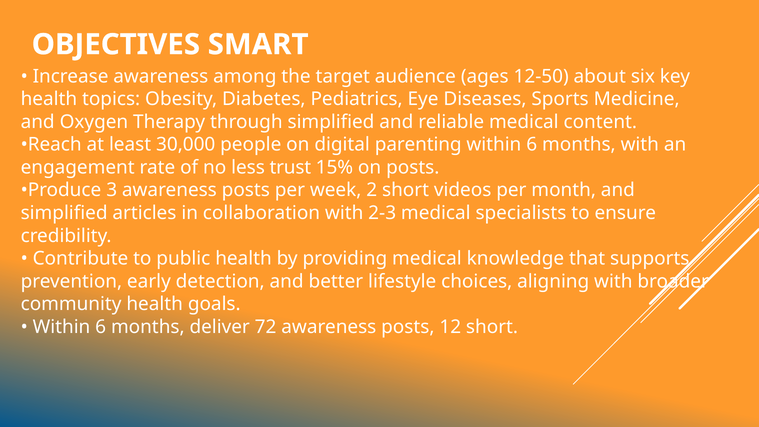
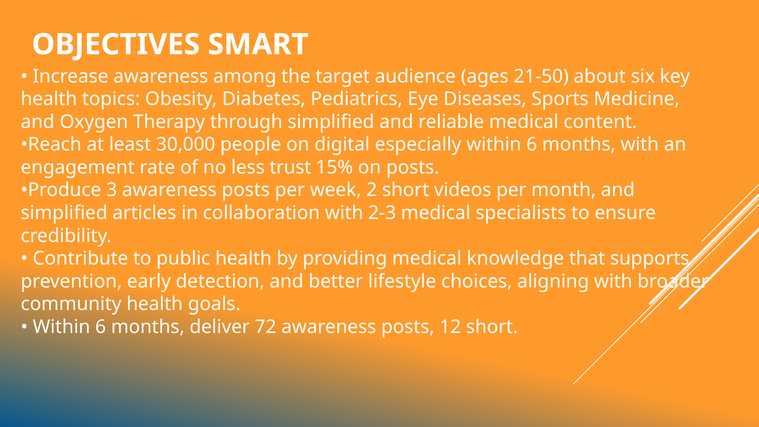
12-50: 12-50 -> 21-50
parenting: parenting -> especially
